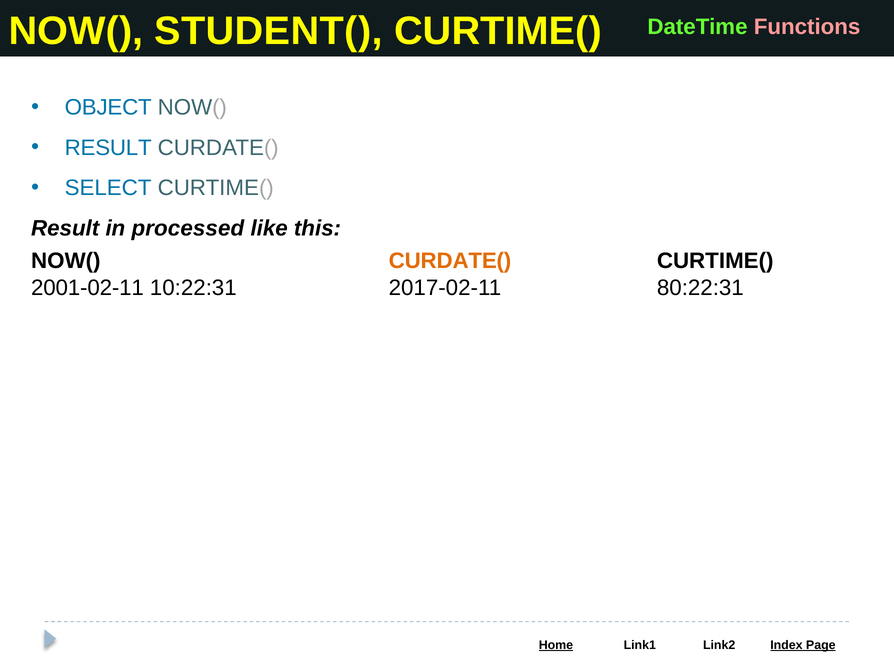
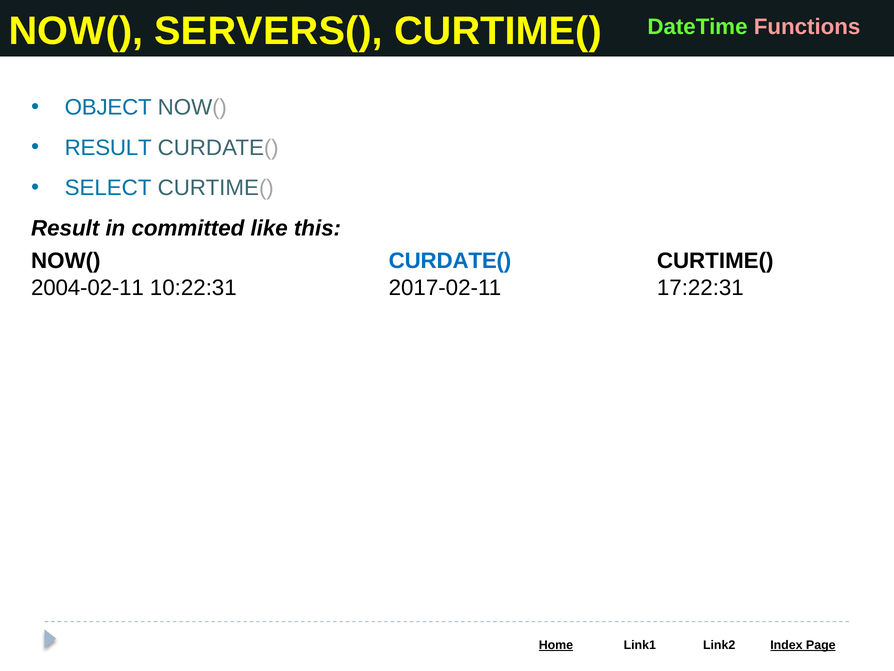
STUDENT(: STUDENT( -> SERVERS(
processed: processed -> committed
CURDATE( at (450, 261) colour: orange -> blue
2001-02-11: 2001-02-11 -> 2004-02-11
80:22:31: 80:22:31 -> 17:22:31
